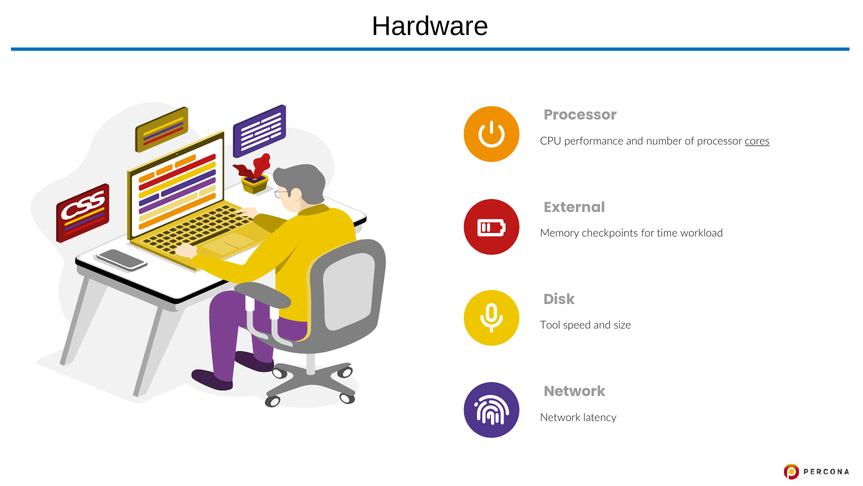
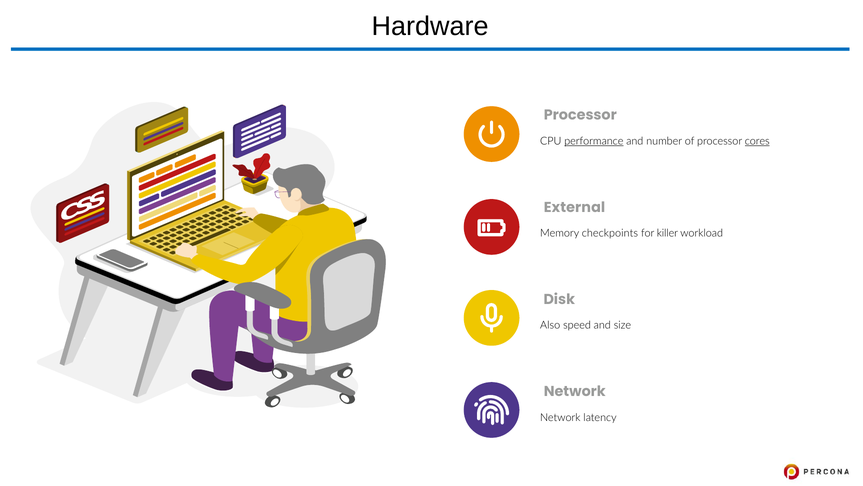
performance underline: none -> present
time: time -> killer
Tool: Tool -> Also
